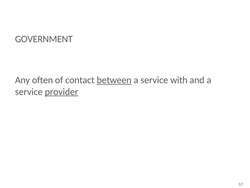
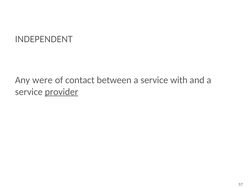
GOVERNMENT: GOVERNMENT -> INDEPENDENT
often: often -> were
between underline: present -> none
